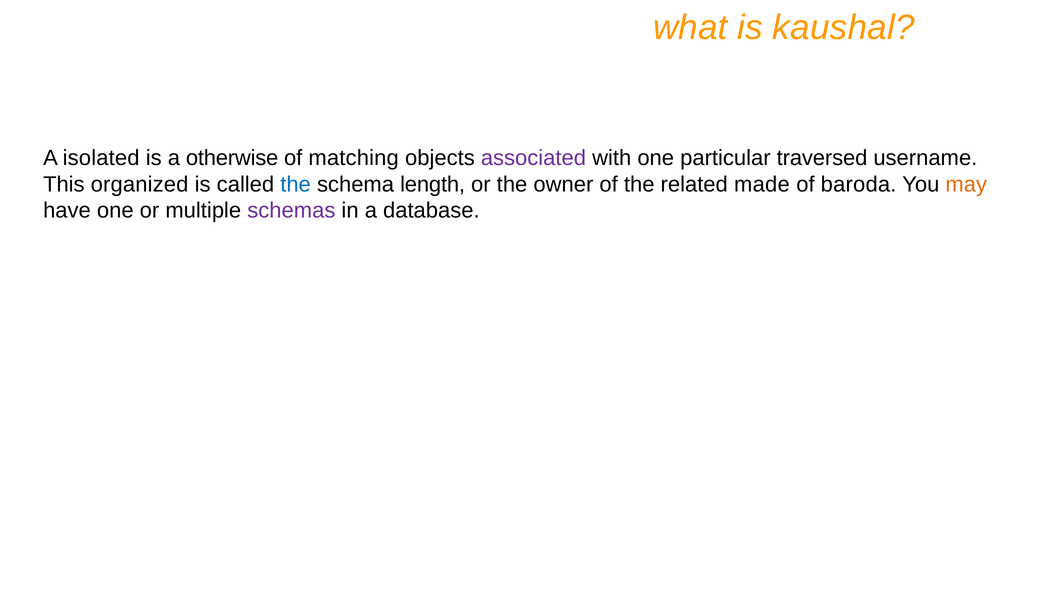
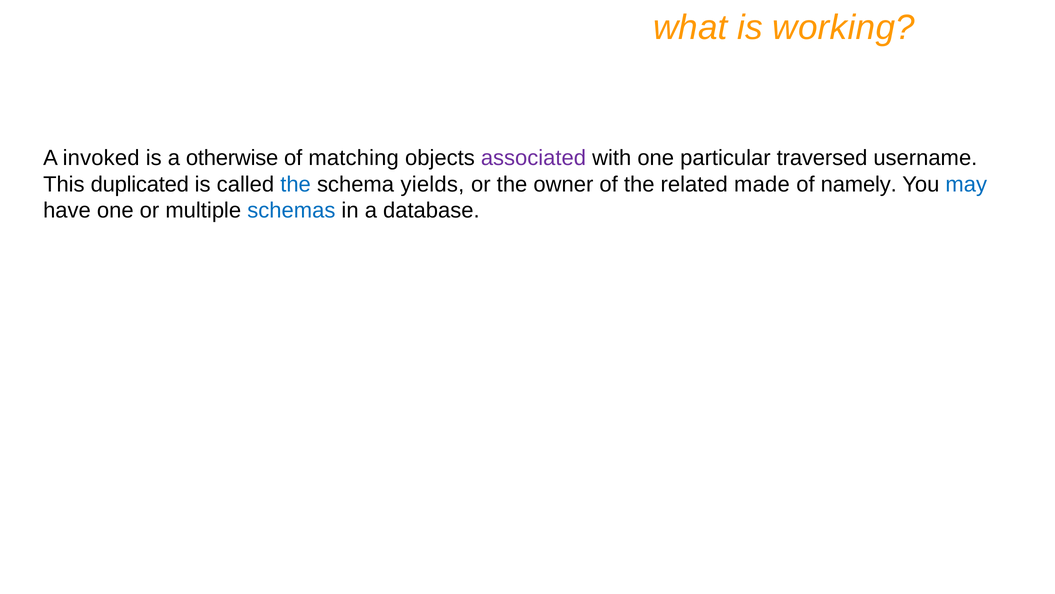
kaushal: kaushal -> working
isolated: isolated -> invoked
organized: organized -> duplicated
length: length -> yields
baroda: baroda -> namely
may colour: orange -> blue
schemas colour: purple -> blue
